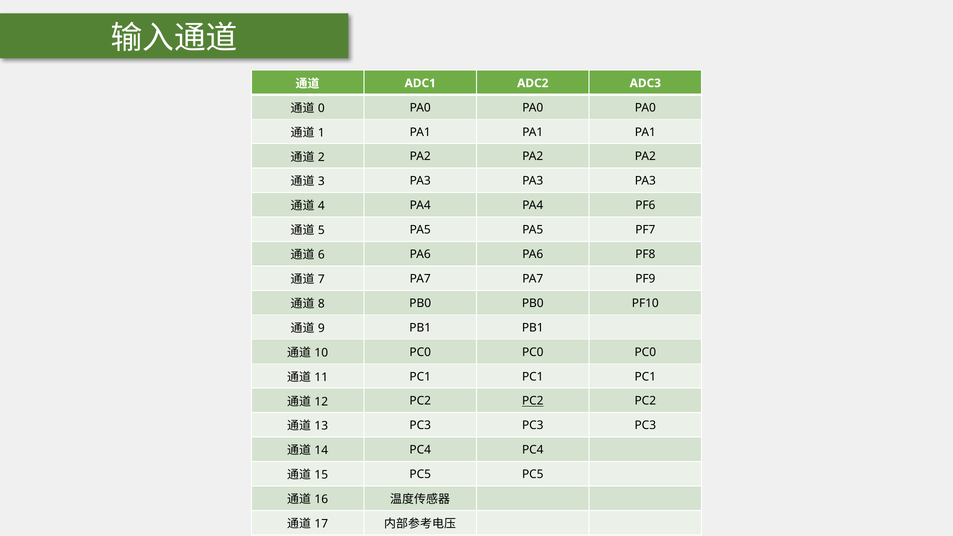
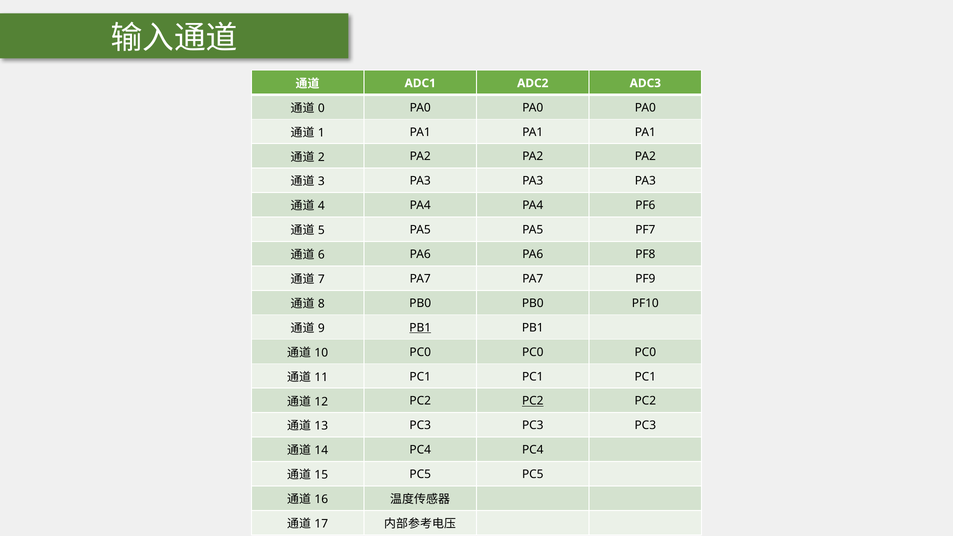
PB1 at (420, 328) underline: none -> present
